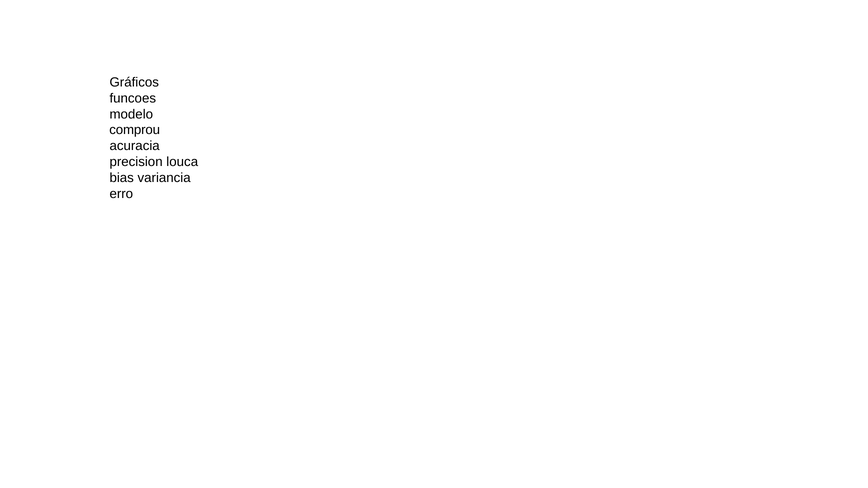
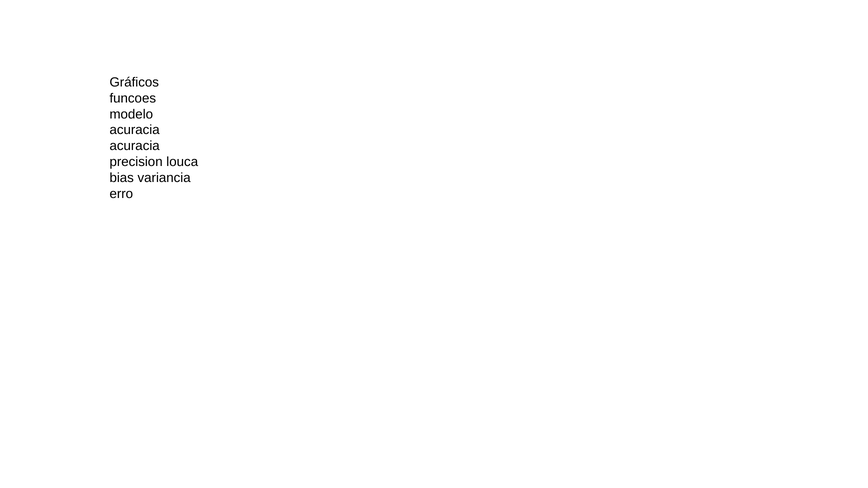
comprou at (135, 130): comprou -> acuracia
